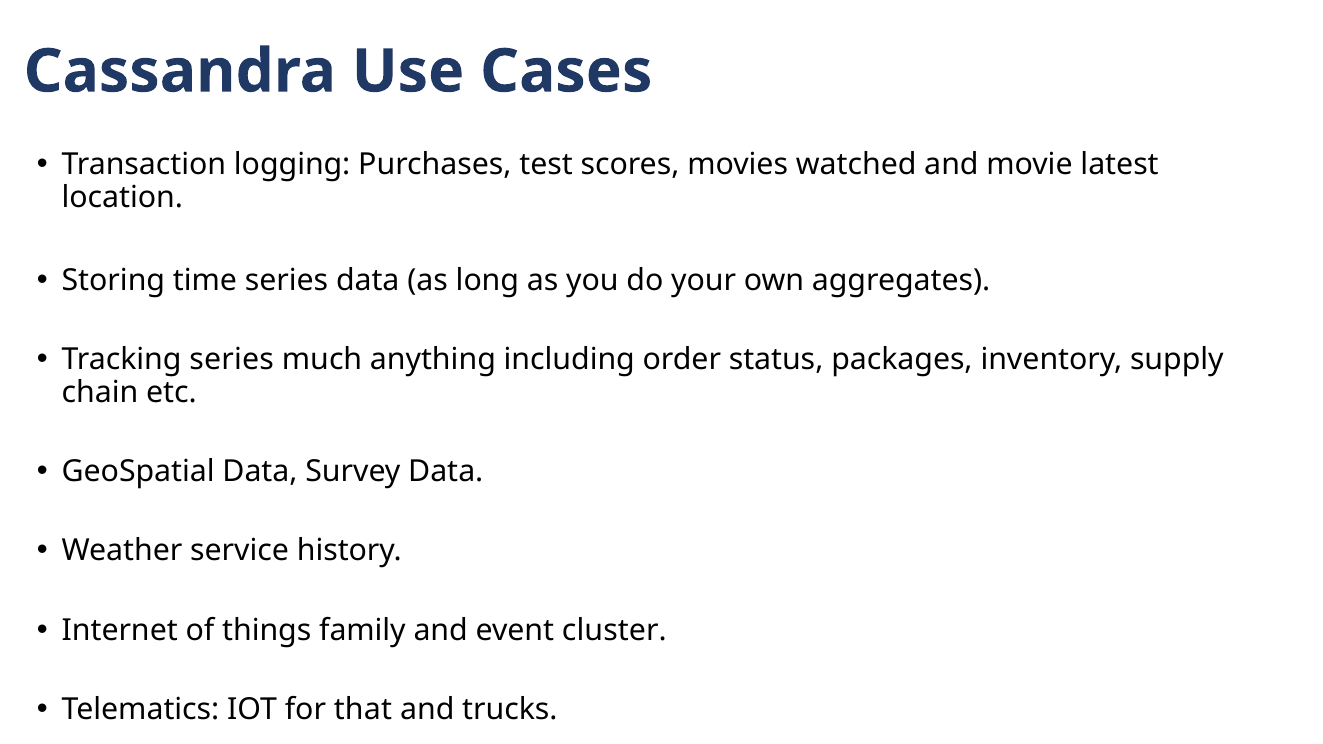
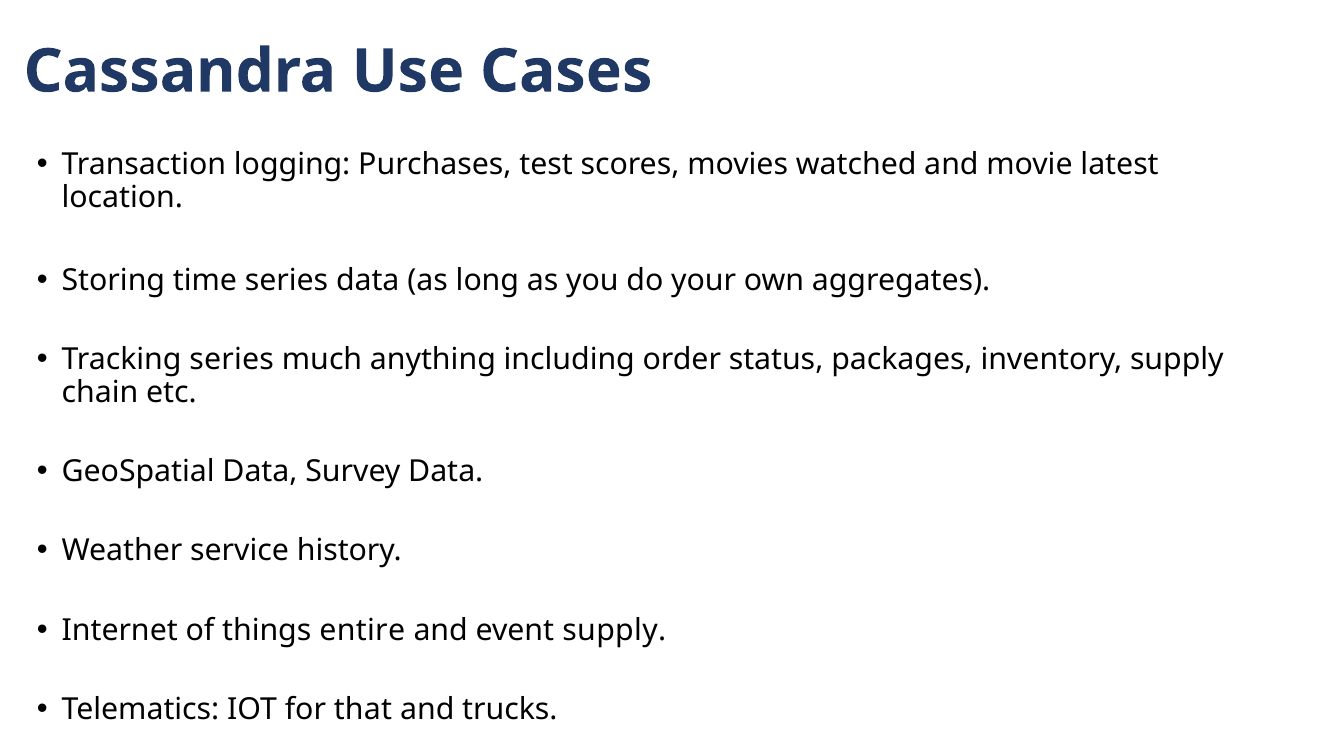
family: family -> entire
event cluster: cluster -> supply
